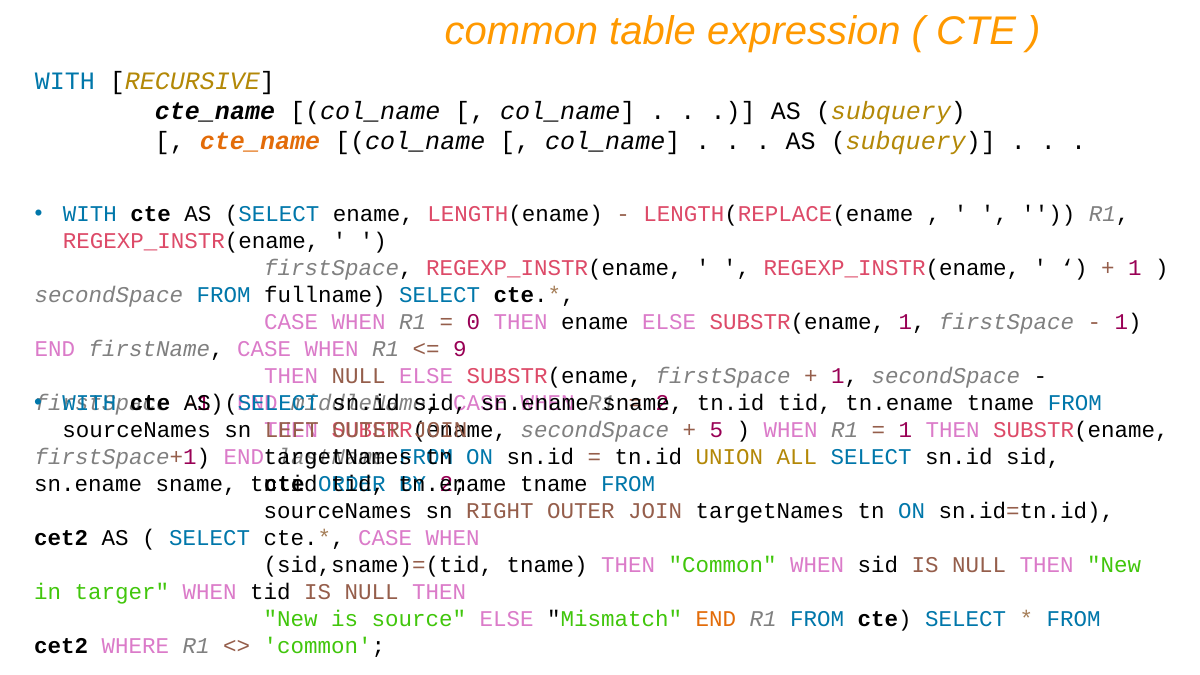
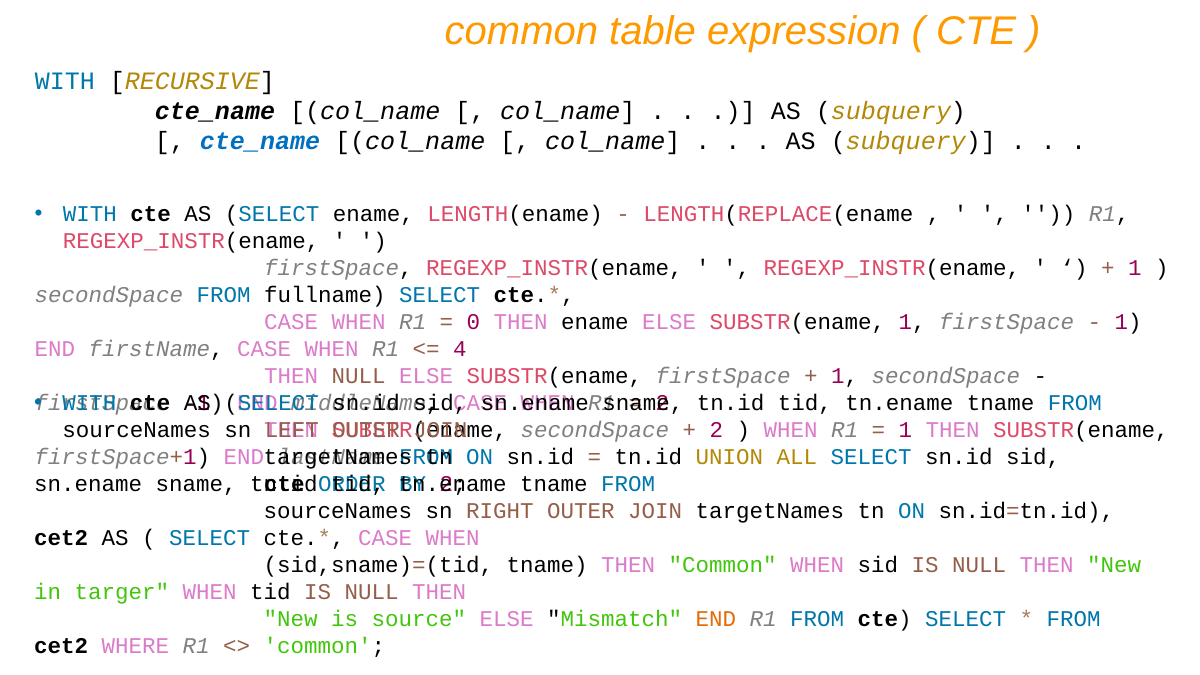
cte_name at (260, 142) colour: orange -> blue
9: 9 -> 4
5 at (716, 430): 5 -> 2
